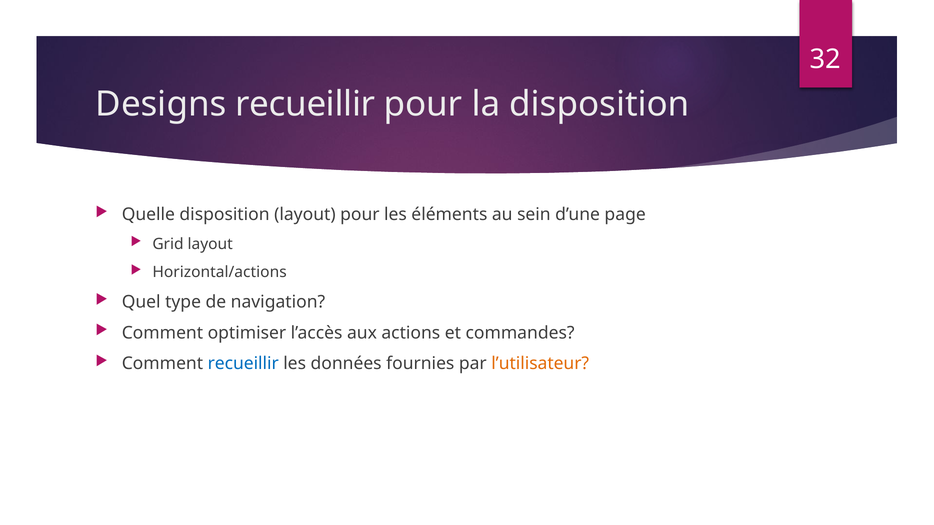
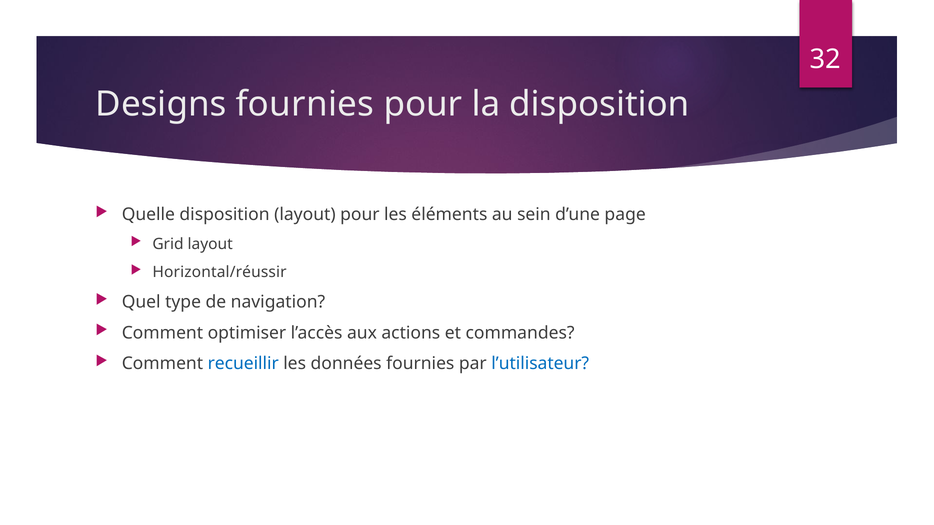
Designs recueillir: recueillir -> fournies
Horizontal/actions: Horizontal/actions -> Horizontal/réussir
l’utilisateur colour: orange -> blue
